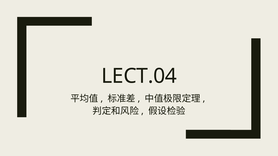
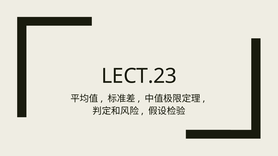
LECT.04: LECT.04 -> LECT.23
